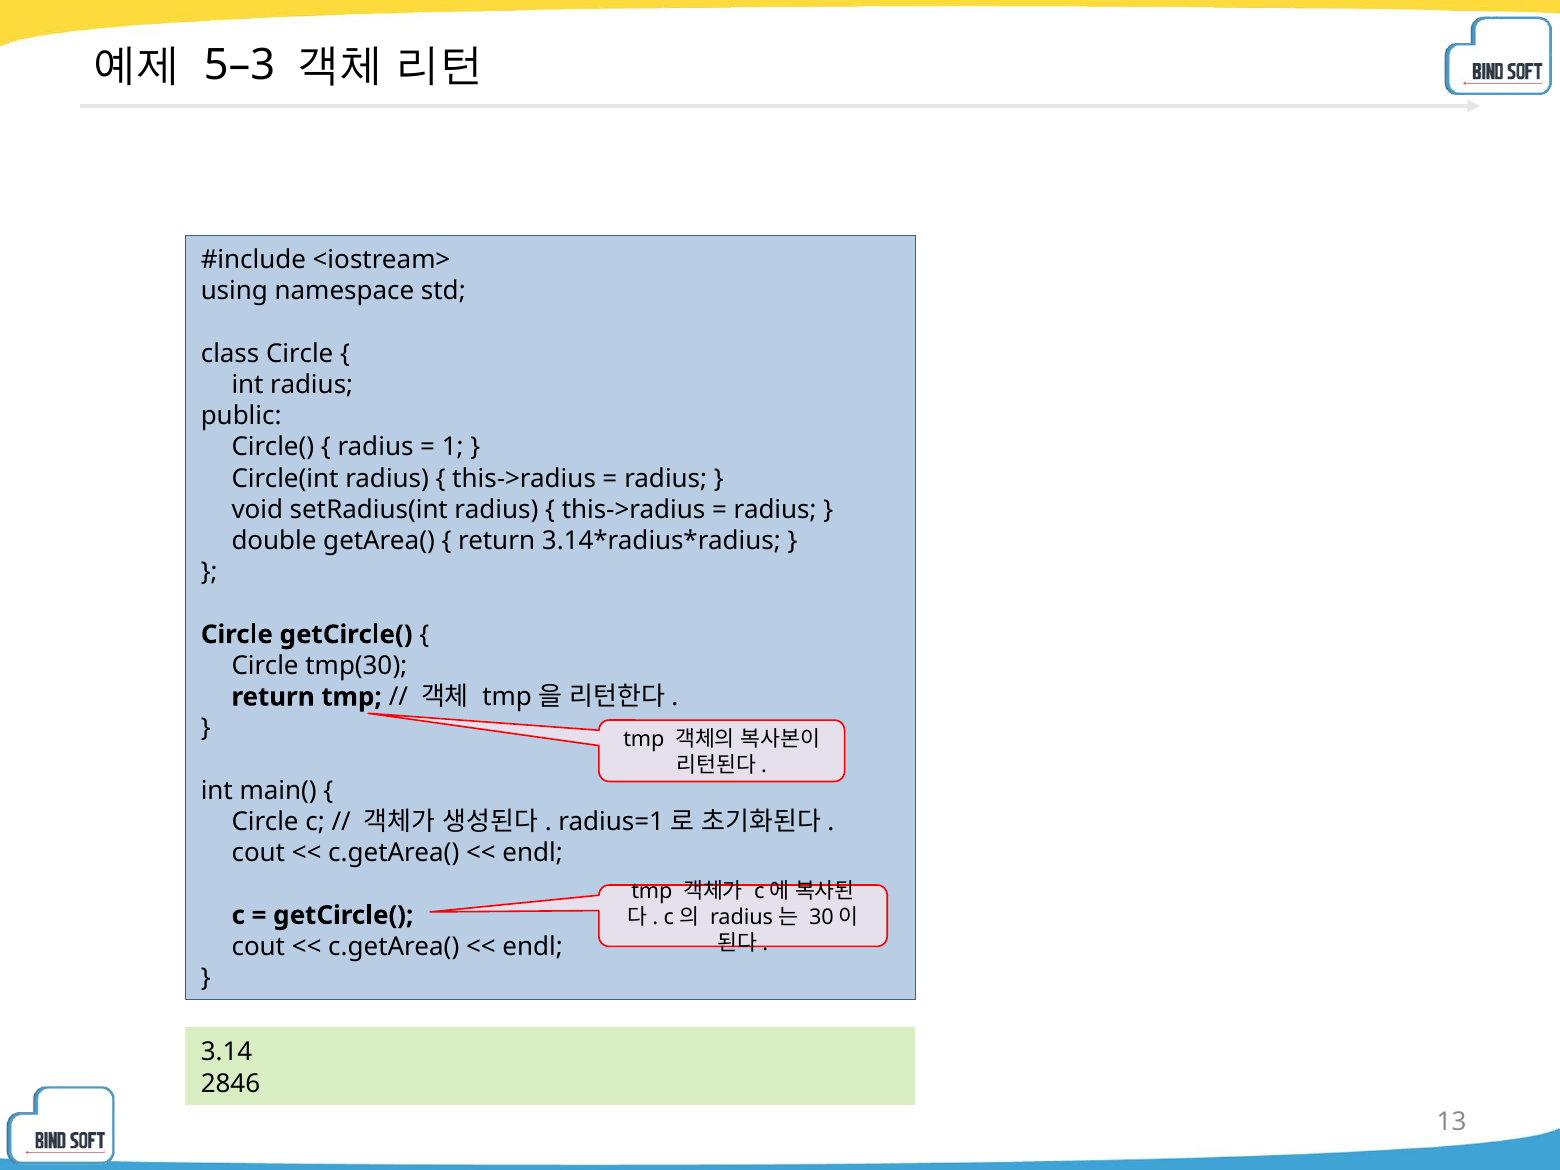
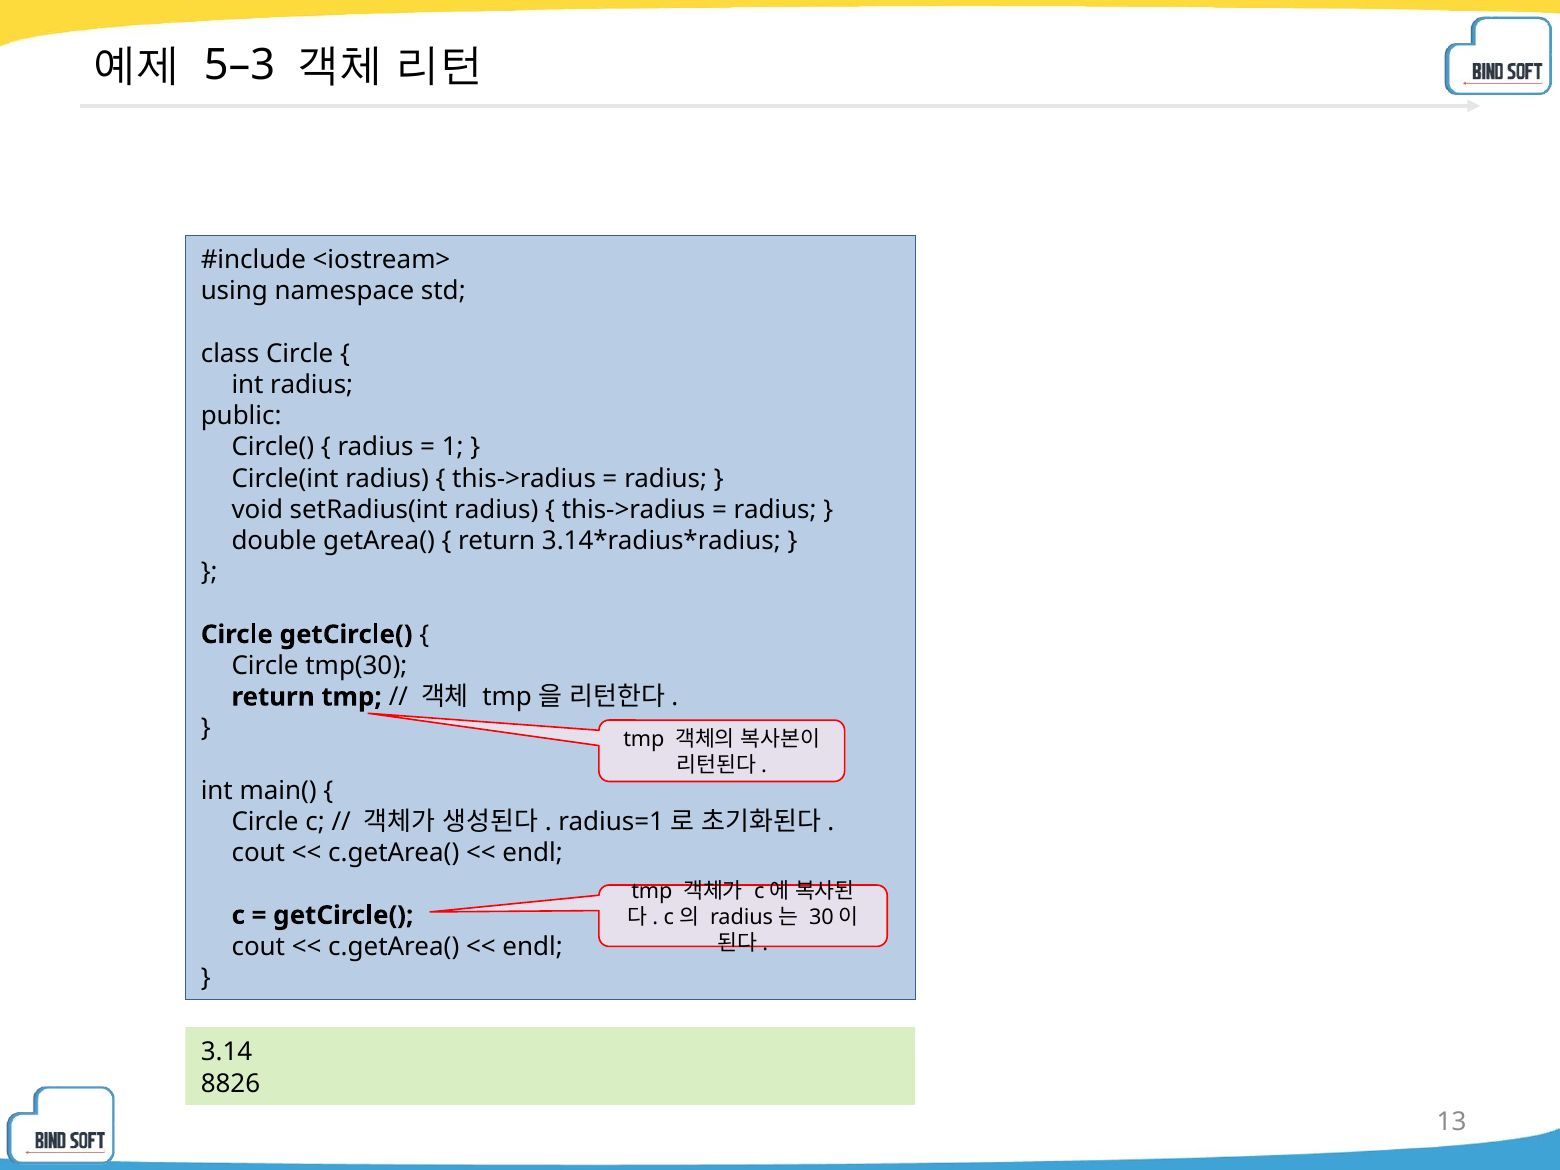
2846: 2846 -> 8826
